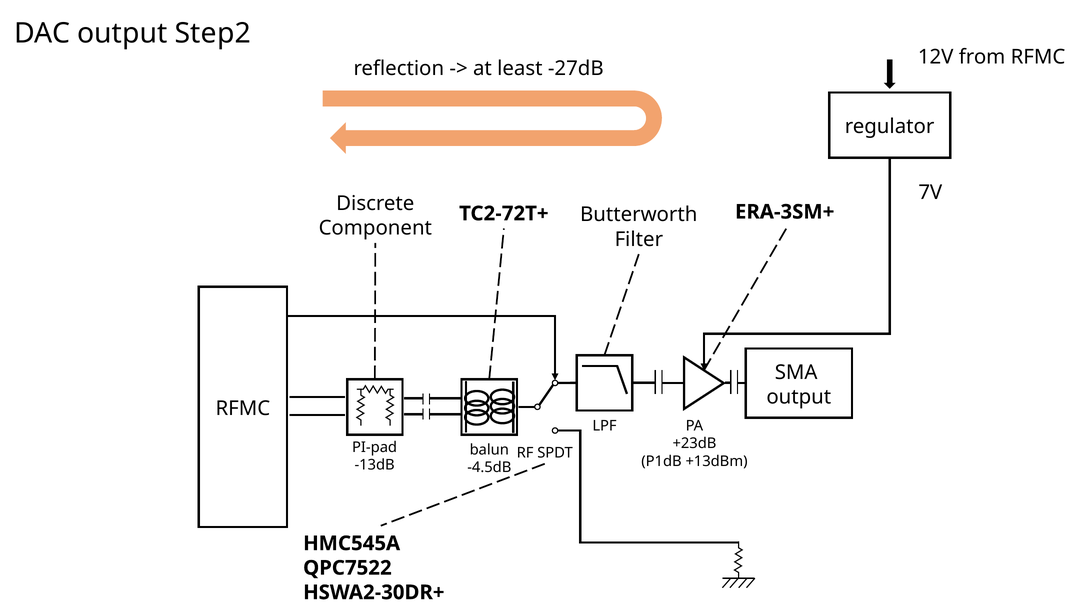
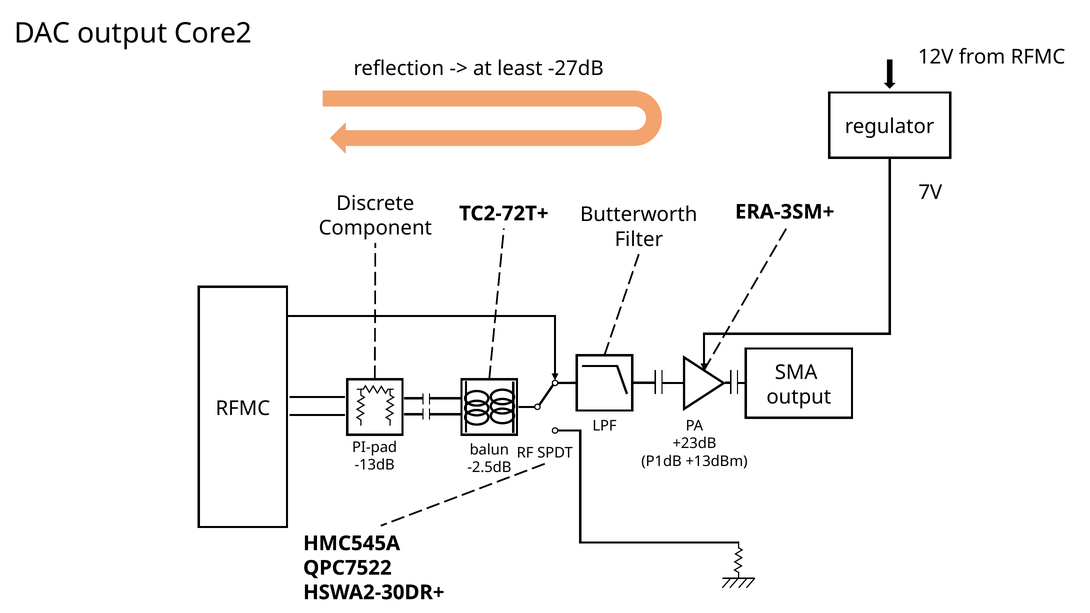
Step2: Step2 -> Core2
-4.5dB: -4.5dB -> -2.5dB
